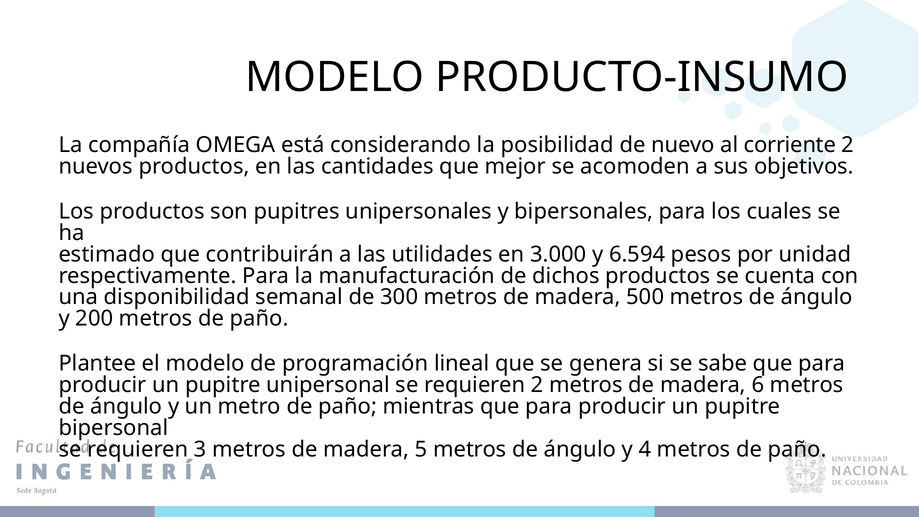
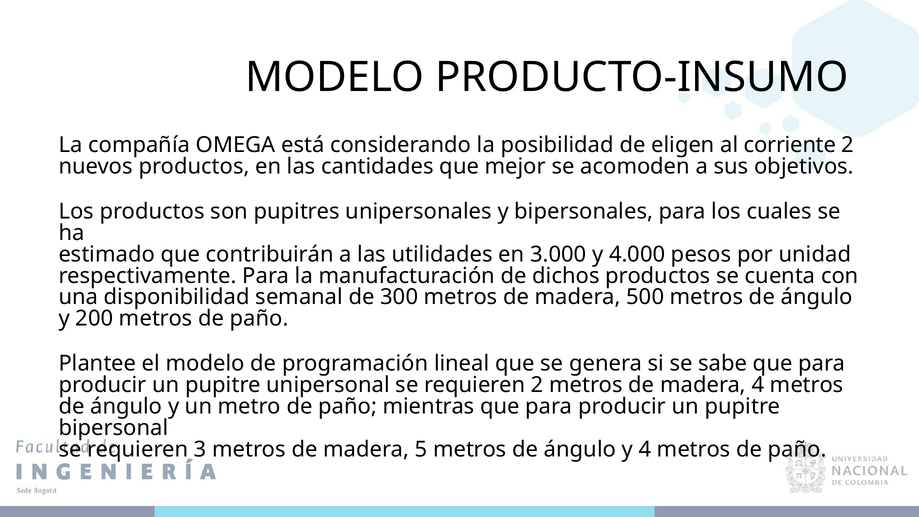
nuevo: nuevo -> eligen
6.594: 6.594 -> 4.000
madera 6: 6 -> 4
